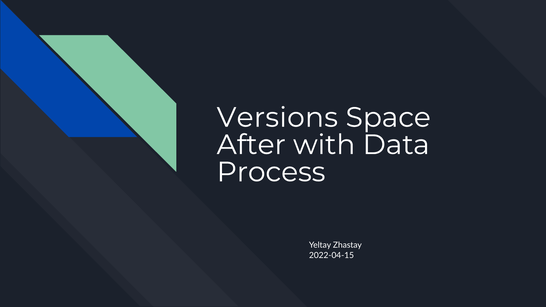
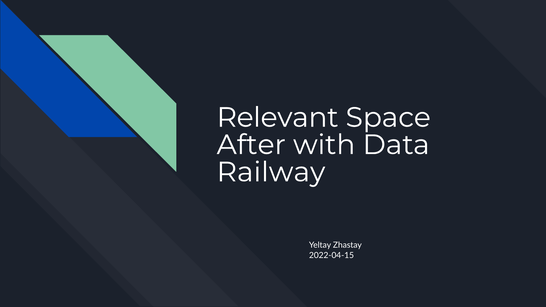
Versions: Versions -> Relevant
Process: Process -> Railway
